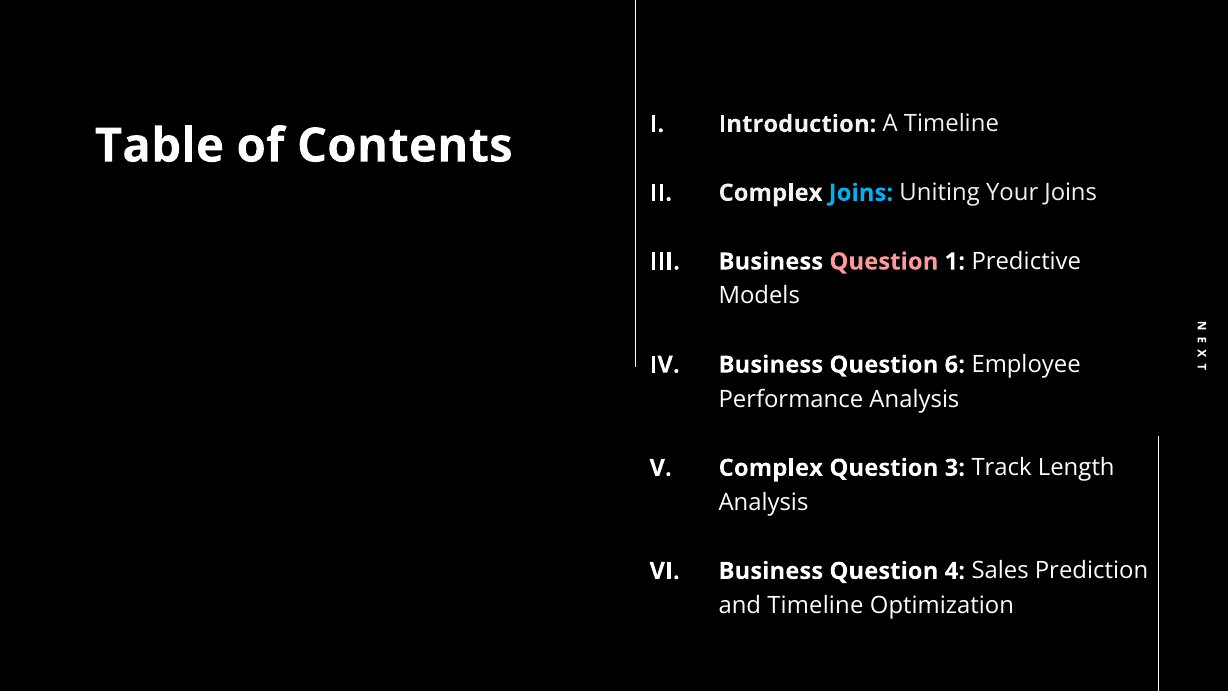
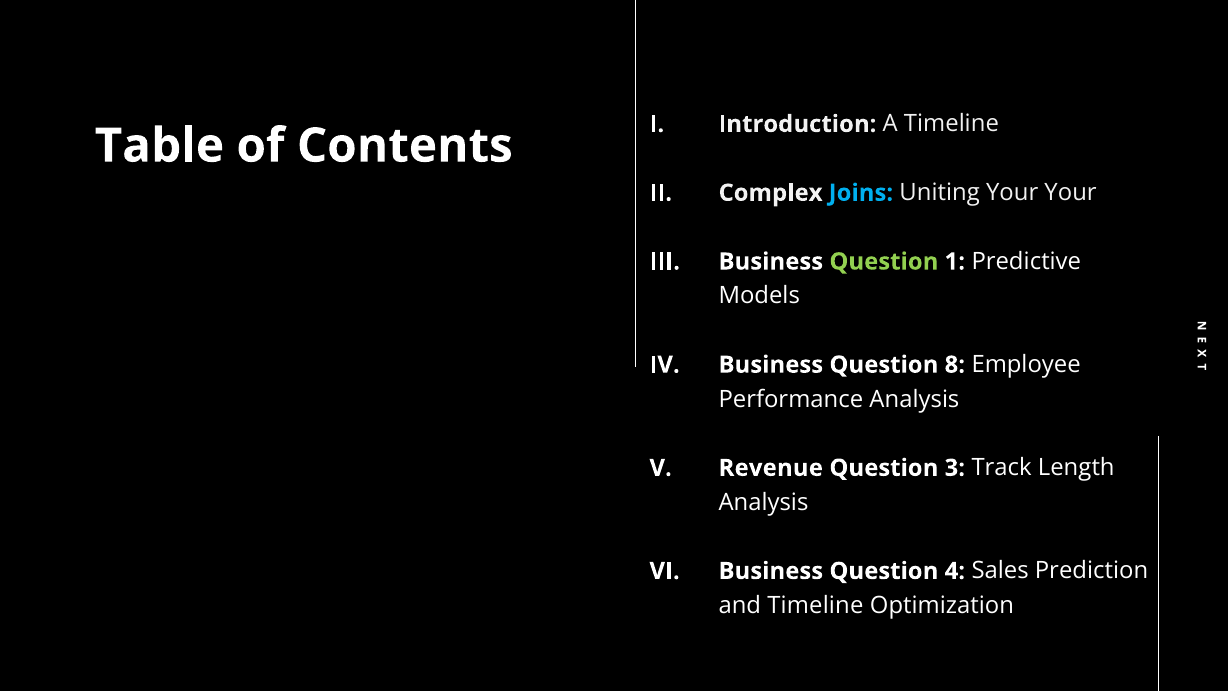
Your Joins: Joins -> Your
Question at (884, 262) colour: pink -> light green
6: 6 -> 8
Complex at (771, 468): Complex -> Revenue
